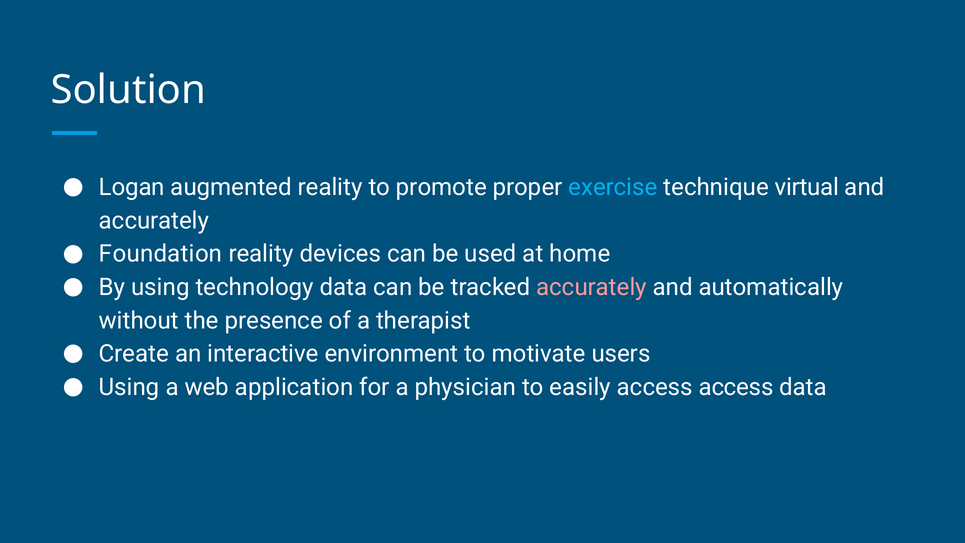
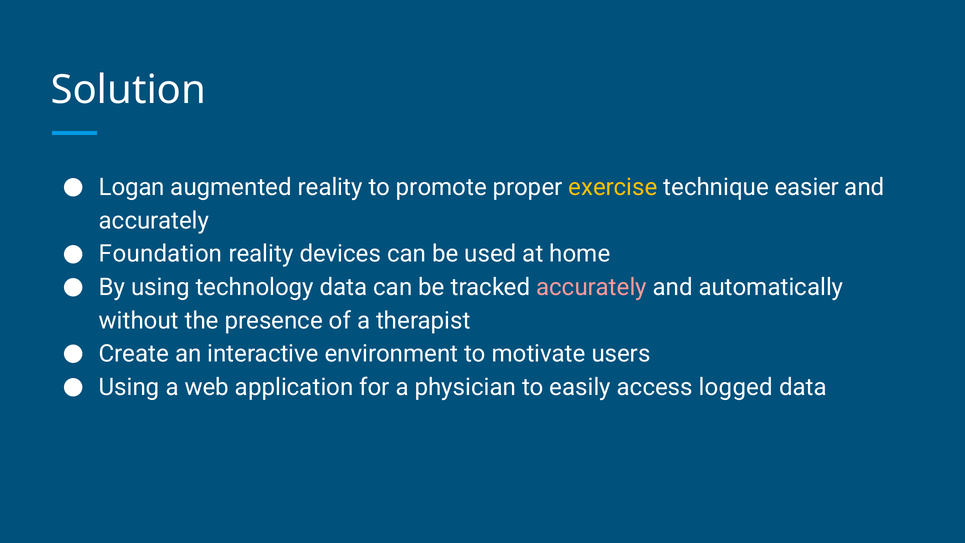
exercise colour: light blue -> yellow
virtual: virtual -> easier
access access: access -> logged
